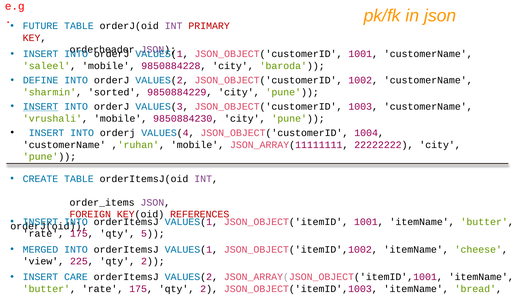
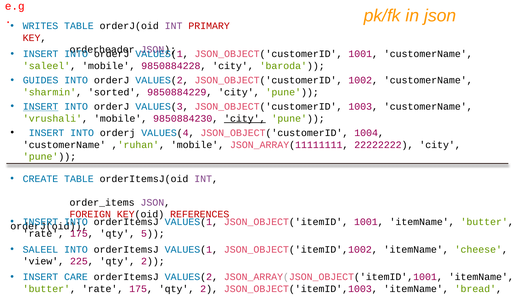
FUTURE: FUTURE -> WRITES
DEFINE: DEFINE -> GUIDES
city at (245, 118) underline: none -> present
MERGED at (40, 249): MERGED -> SALEEL
